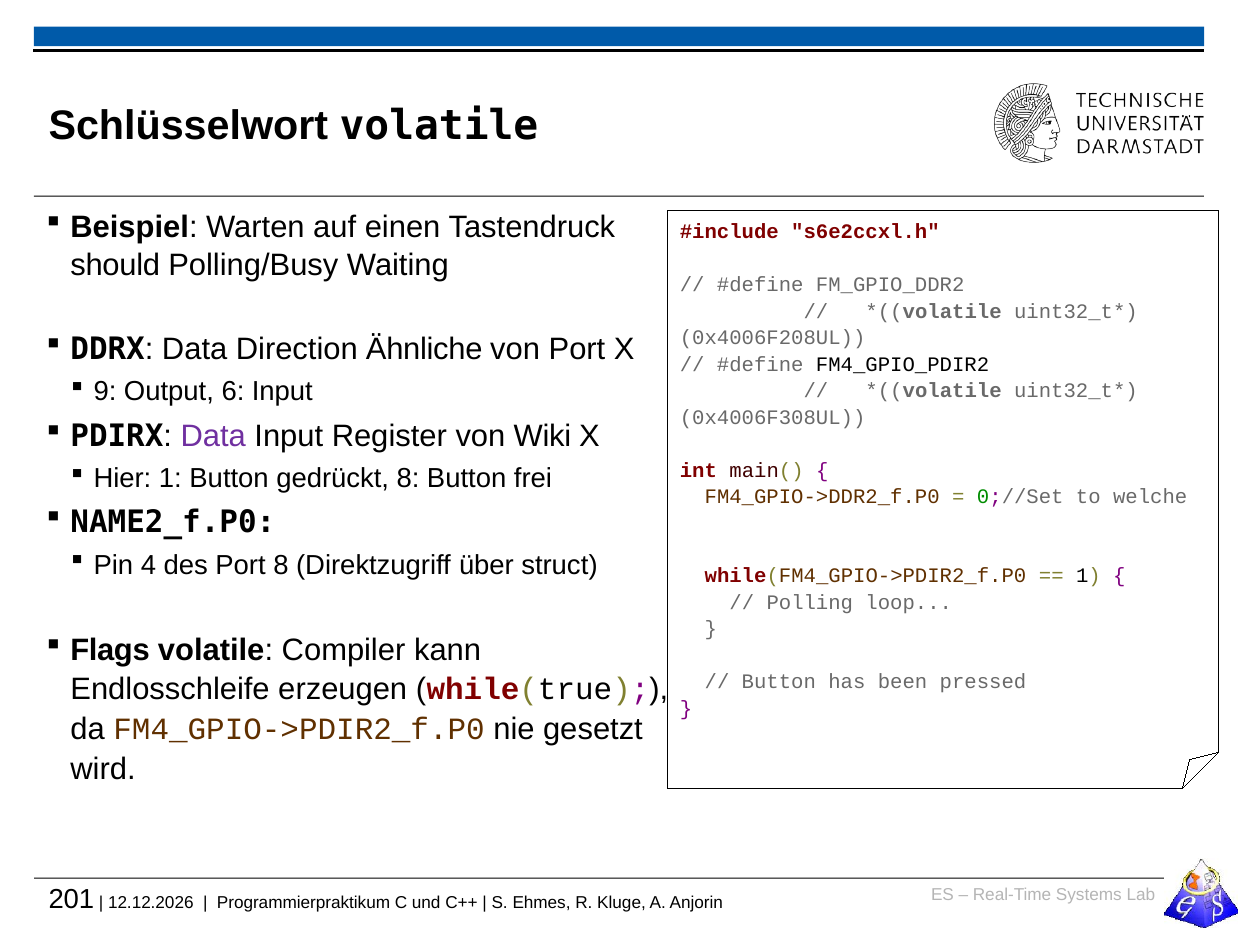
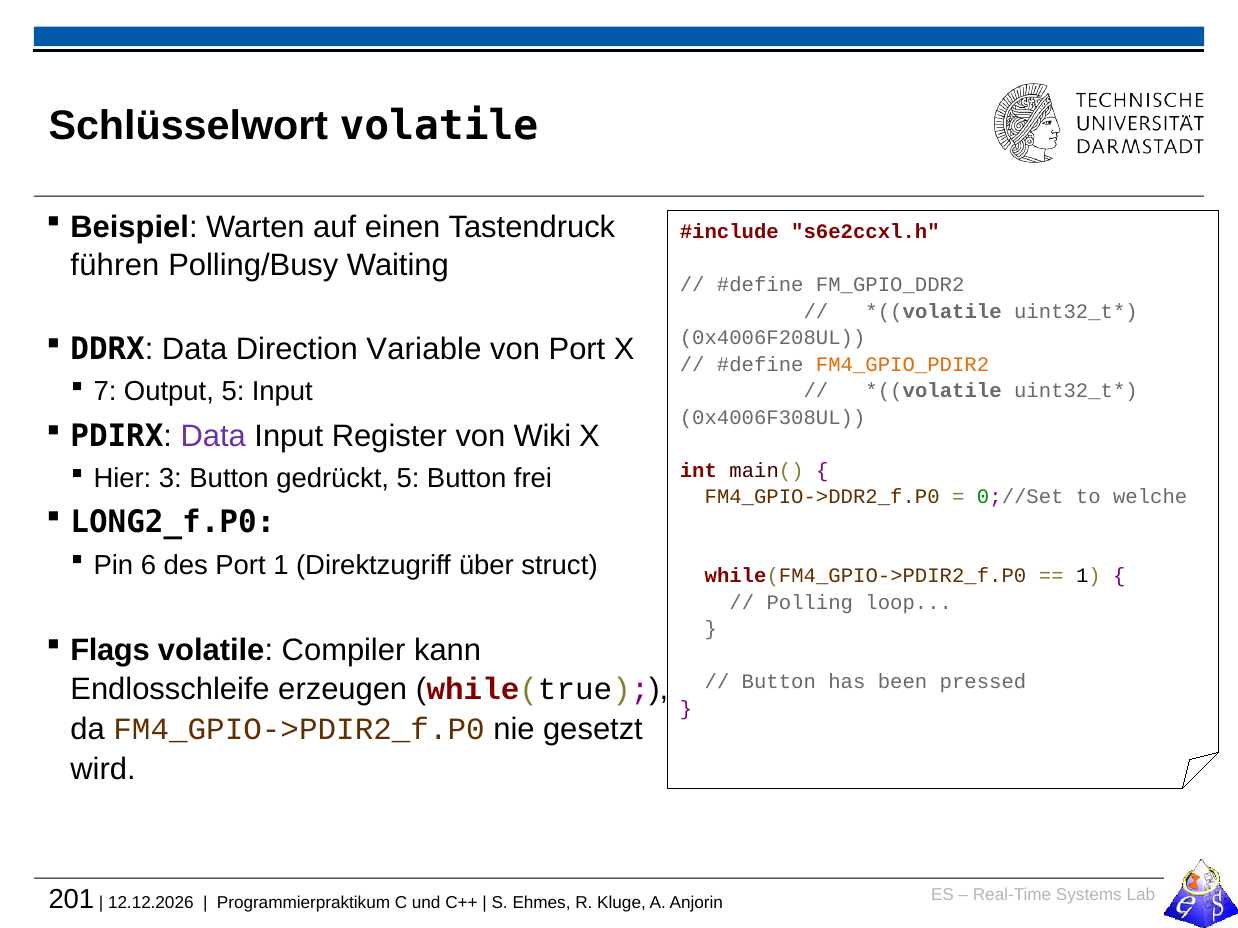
should: should -> führen
Ähnliche: Ähnliche -> Variable
FM4_GPIO_PDIR2 colour: black -> orange
9: 9 -> 7
Output 6: 6 -> 5
Hier 1: 1 -> 3
gedrückt 8: 8 -> 5
NAME2_f.P0: NAME2_f.P0 -> LONG2_f.P0
4: 4 -> 6
Port 8: 8 -> 1
